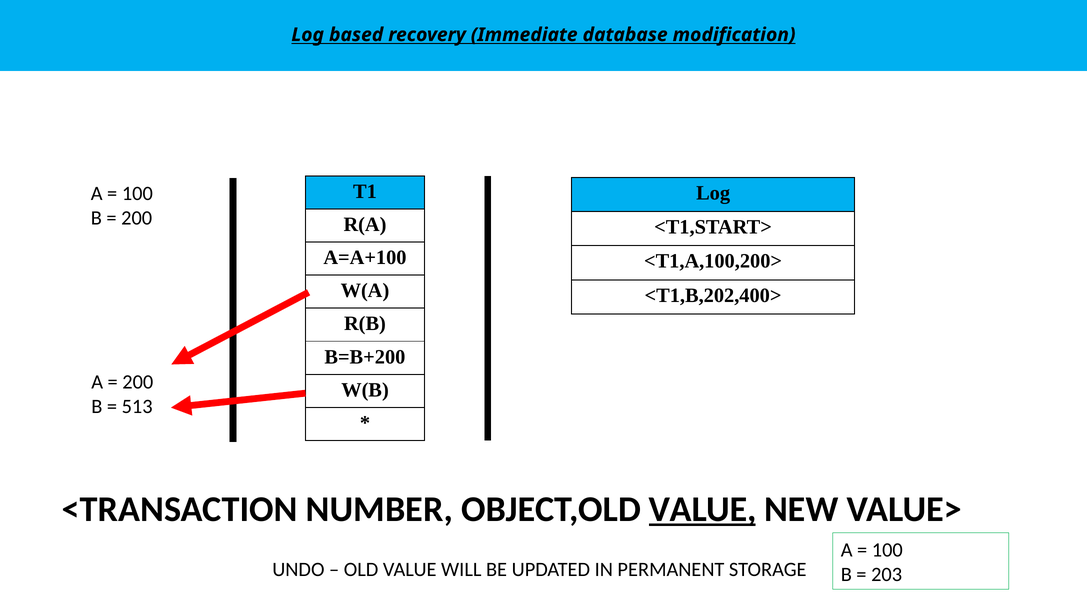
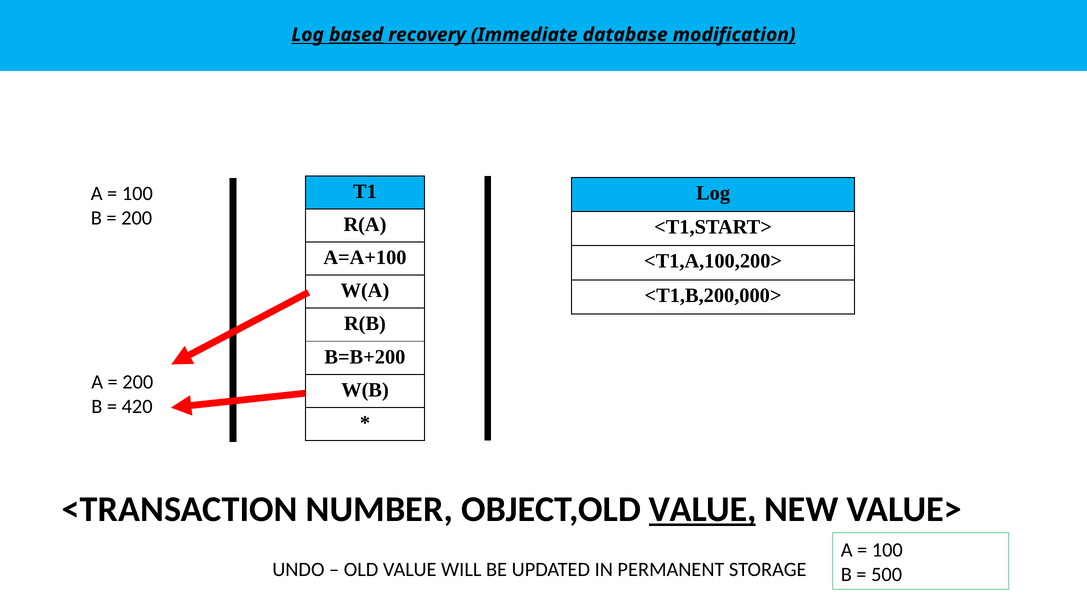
based underline: none -> present
<T1,B,202,400>: <T1,B,202,400> -> <T1,B,200,000>
513: 513 -> 420
203: 203 -> 500
